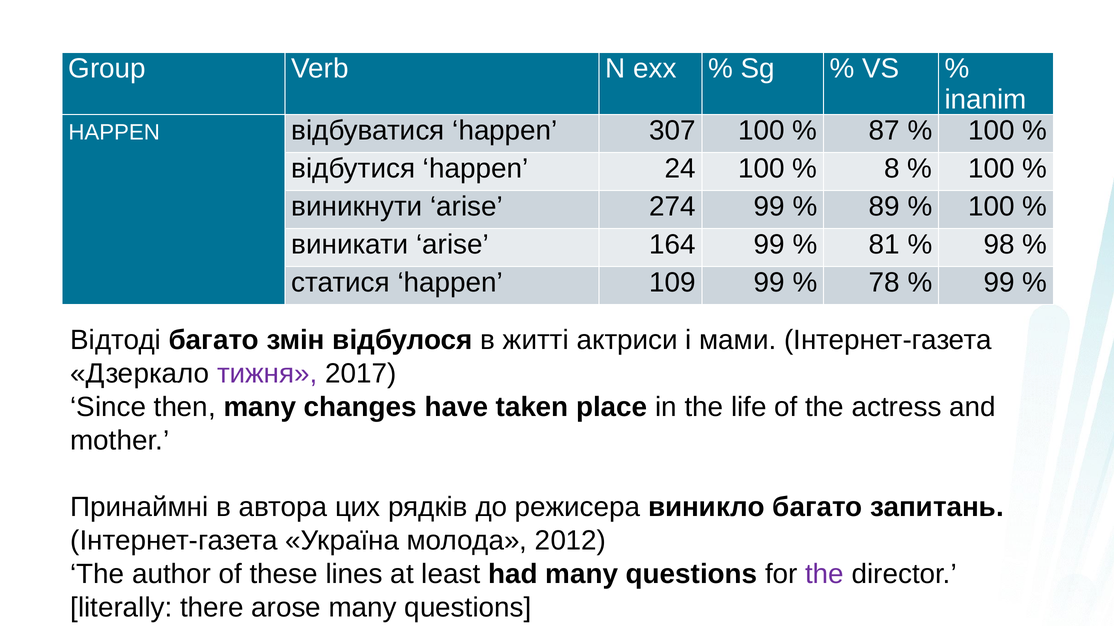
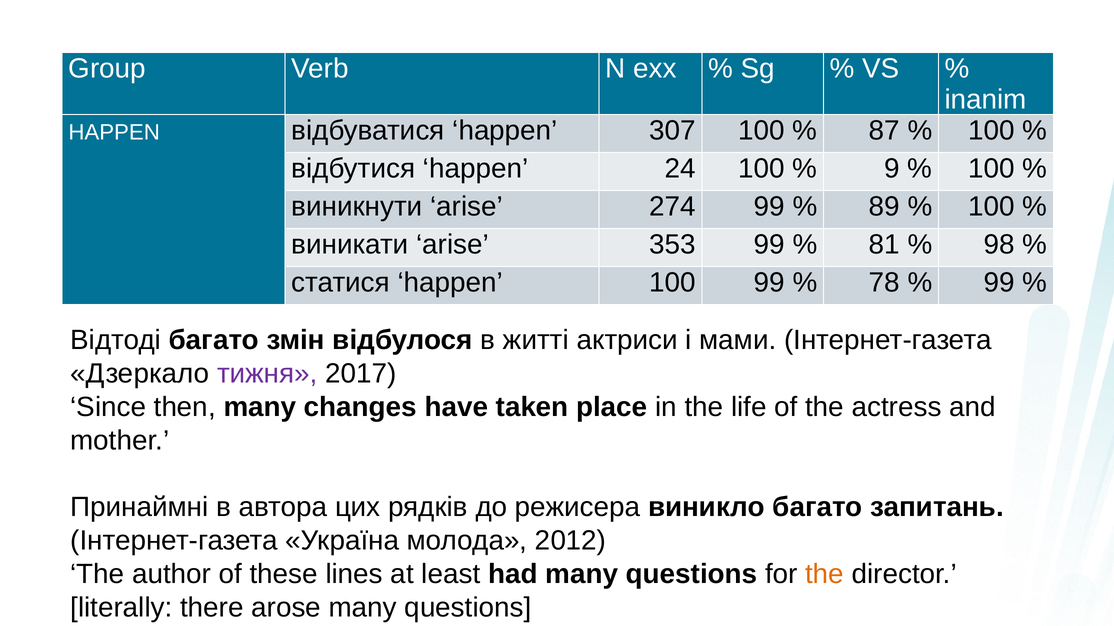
8: 8 -> 9
164: 164 -> 353
happen 109: 109 -> 100
the at (825, 575) colour: purple -> orange
